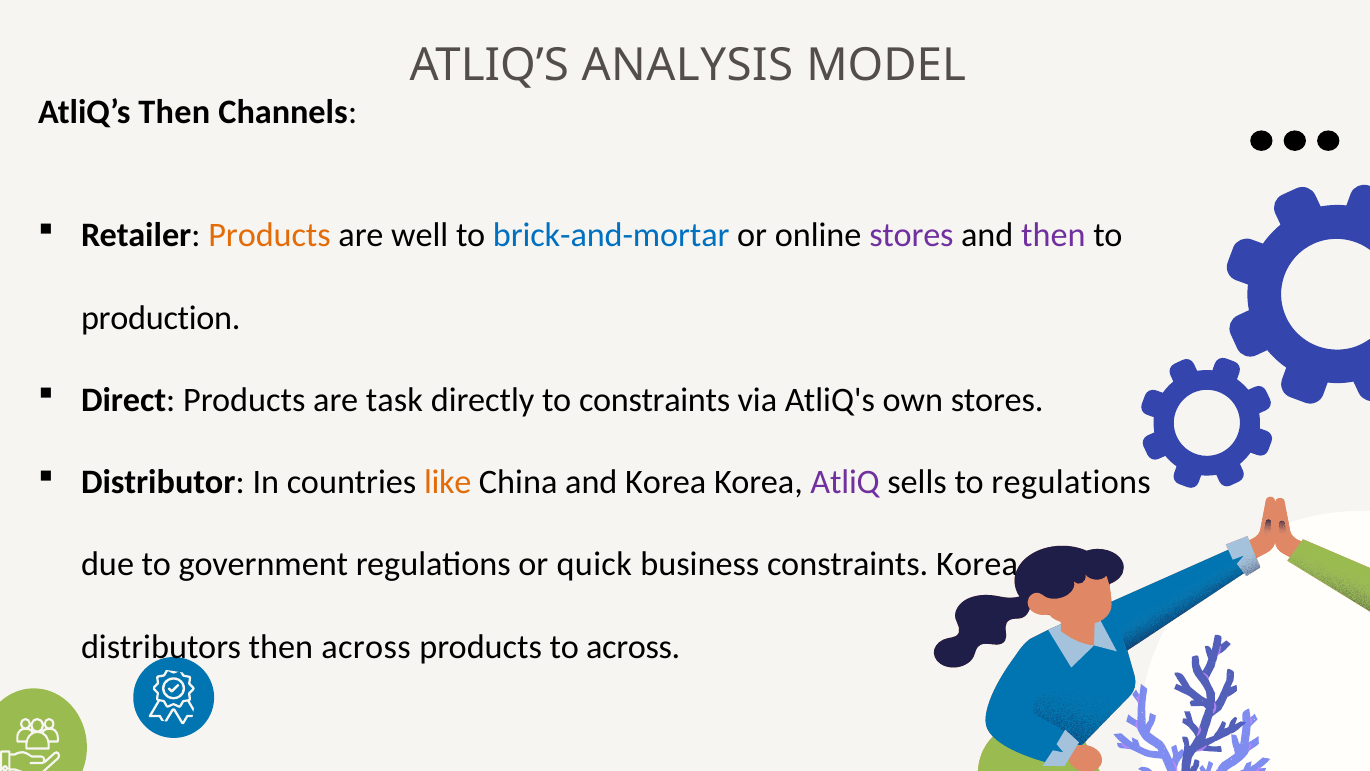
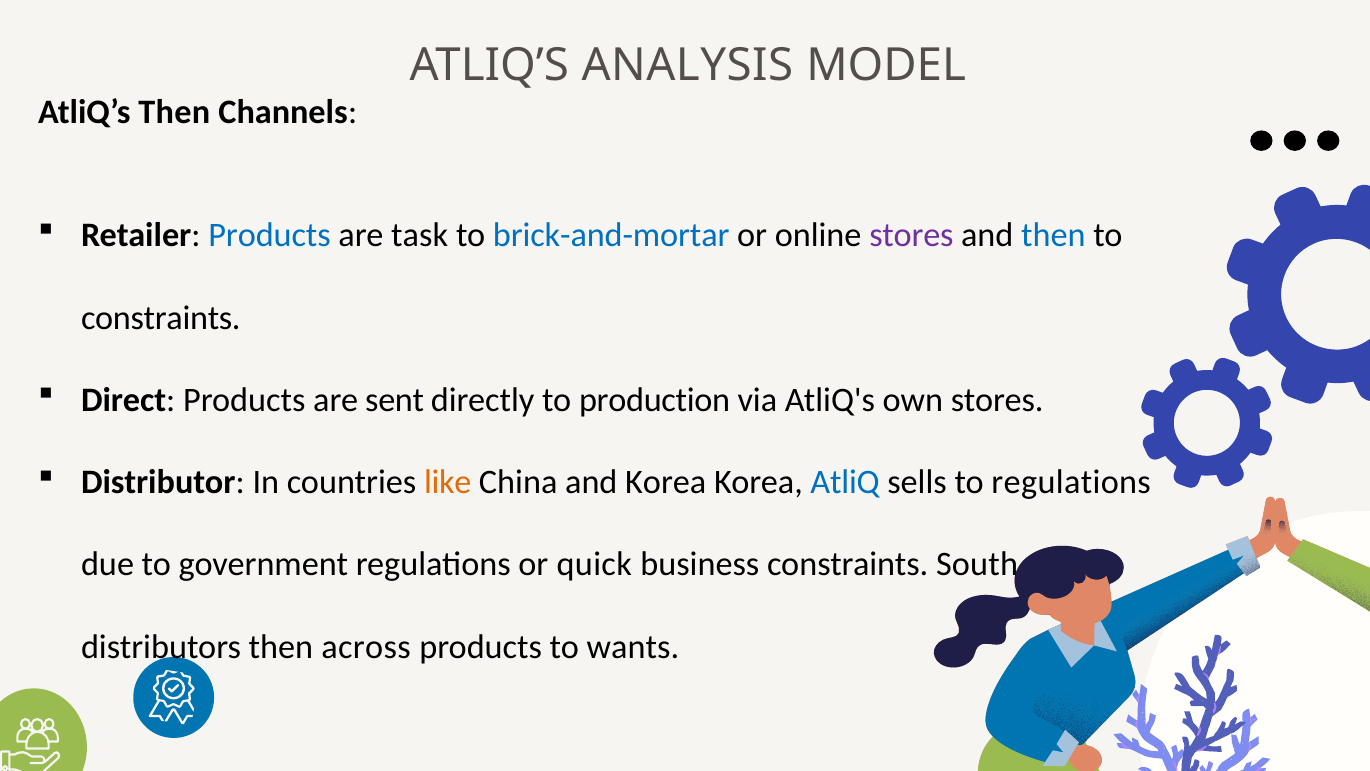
Products at (270, 236) colour: orange -> blue
well: well -> task
then at (1053, 236) colour: purple -> blue
production at (161, 318): production -> constraints
task: task -> sent
to constraints: constraints -> production
AtliQ colour: purple -> blue
constraints Korea: Korea -> South
to across: across -> wants
